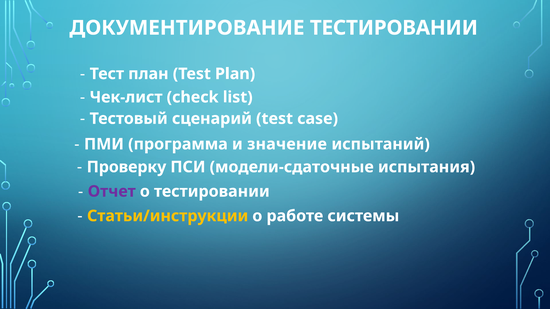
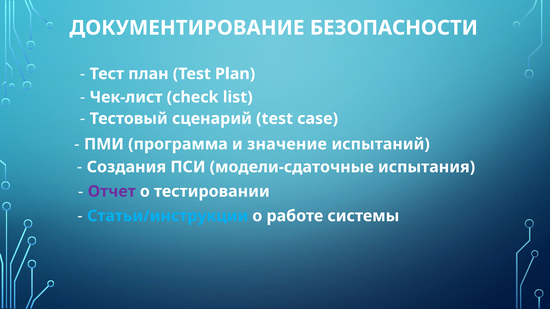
ДОКУМЕНТИРОВАНИЕ ТЕСТИРОВАНИИ: ТЕСТИРОВАНИИ -> БЕЗОПАСНОСТИ
Проверку: Проверку -> Создания
Статьи/инструкции colour: yellow -> light blue
